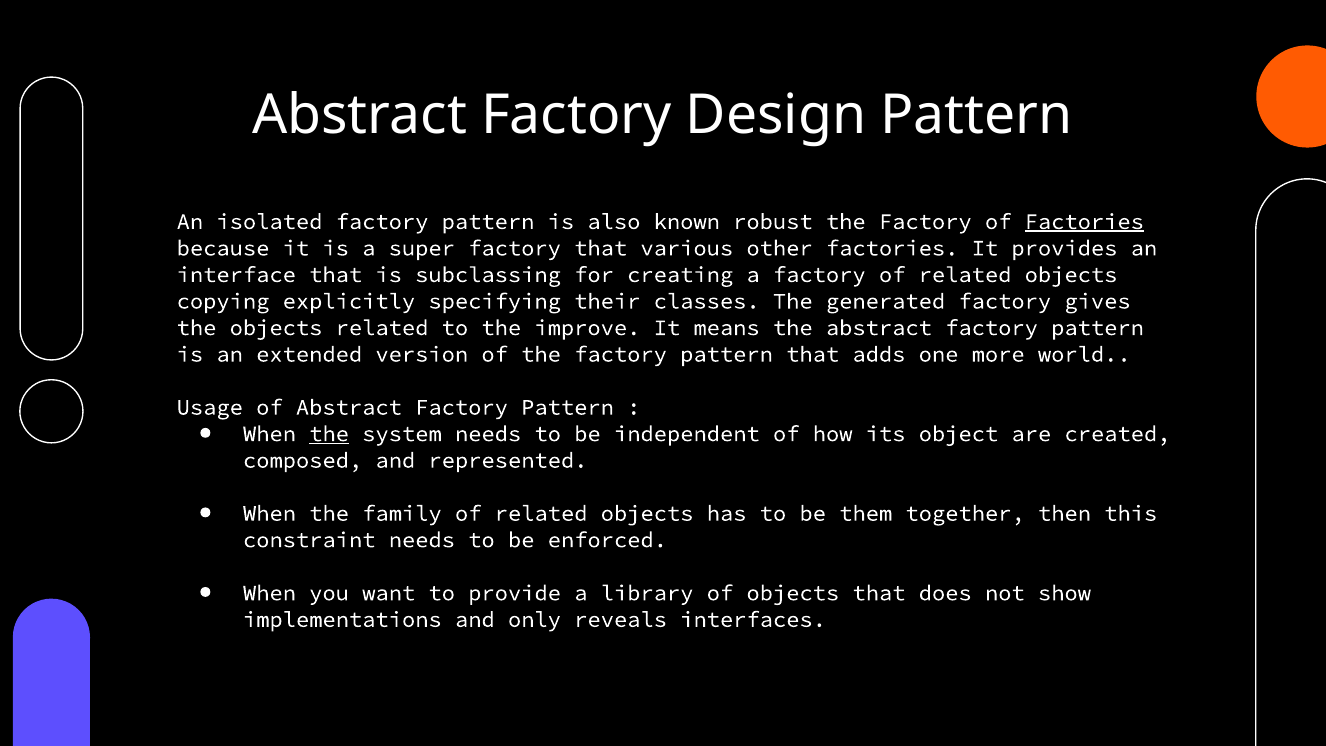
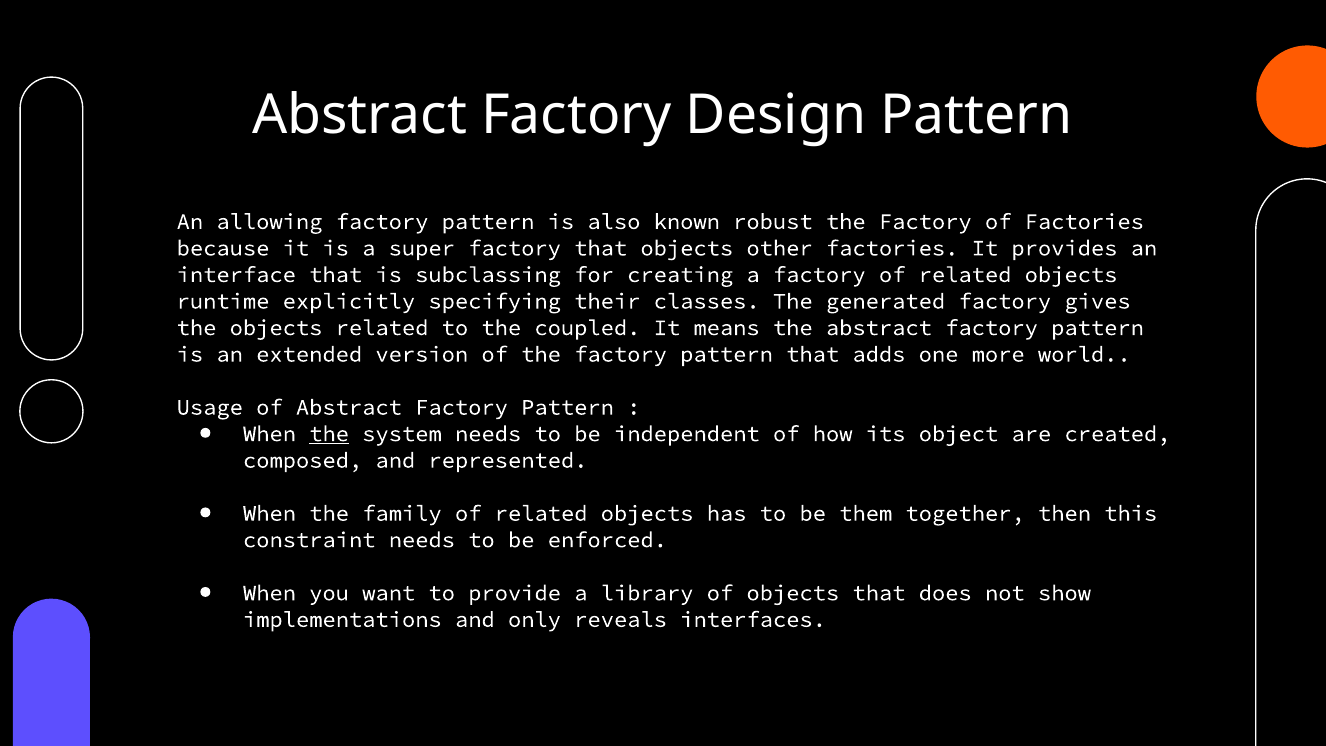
isolated: isolated -> allowing
Factories at (1084, 222) underline: present -> none
that various: various -> objects
copying: copying -> runtime
improve: improve -> coupled
